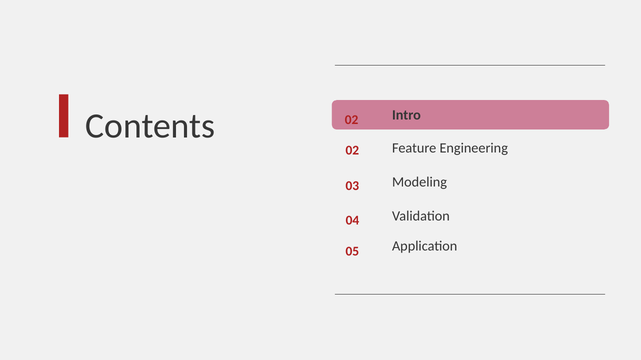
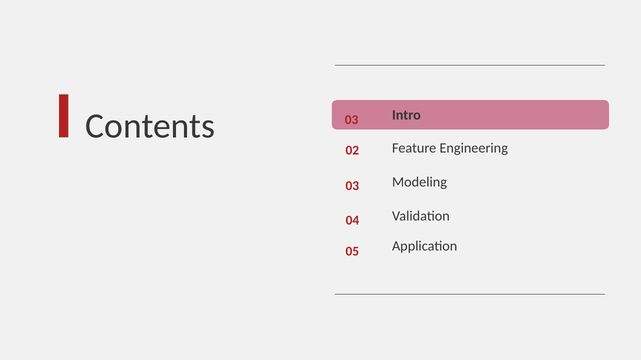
Contents 02: 02 -> 03
